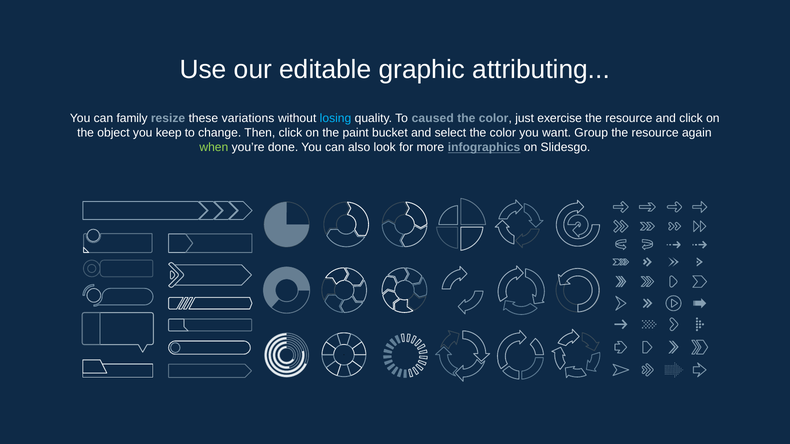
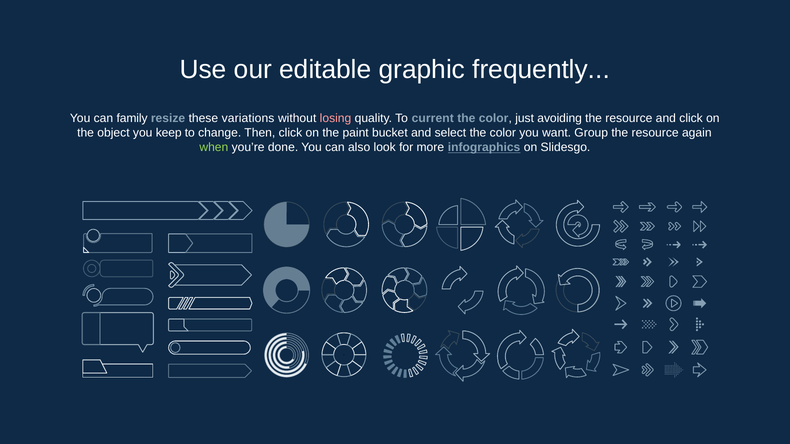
attributing: attributing -> frequently
losing colour: light blue -> pink
caused: caused -> current
exercise: exercise -> avoiding
